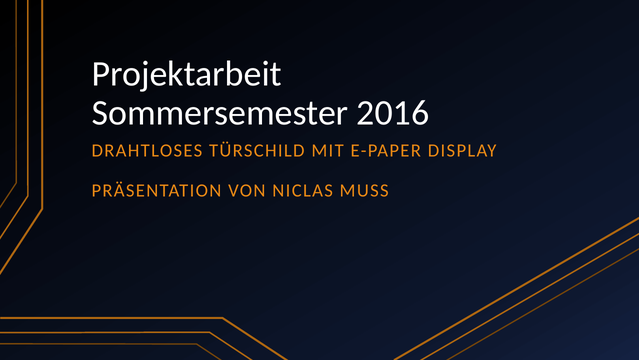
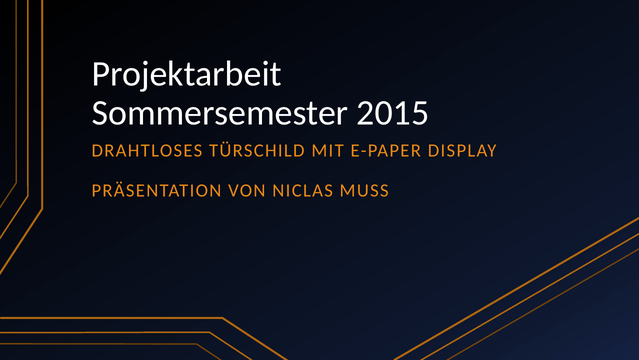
2016: 2016 -> 2015
